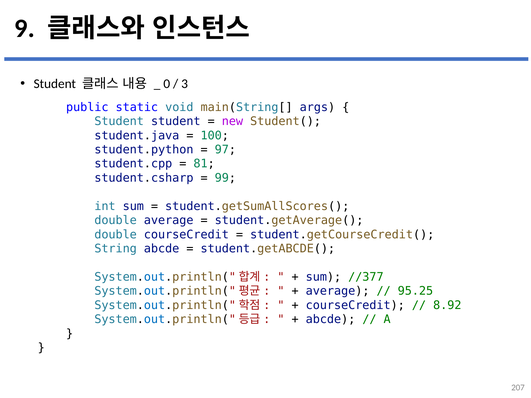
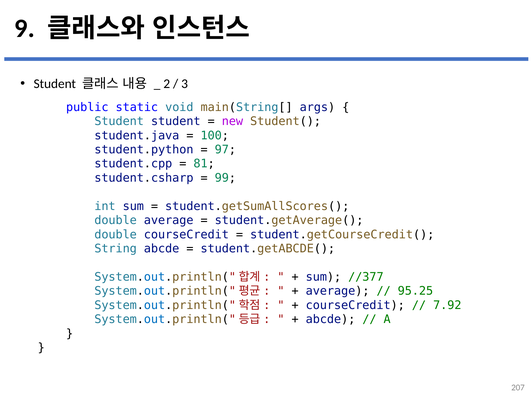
0: 0 -> 2
8.92: 8.92 -> 7.92
